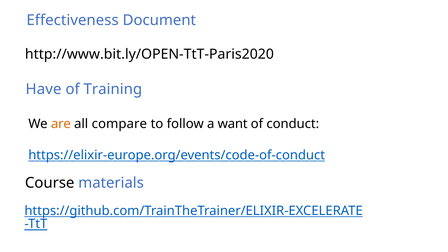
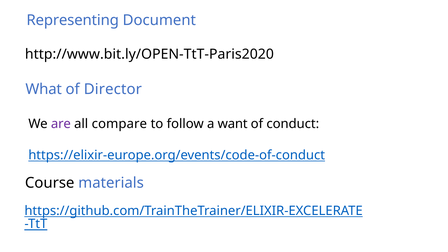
Effectiveness: Effectiveness -> Representing
Have: Have -> What
Training: Training -> Director
are colour: orange -> purple
